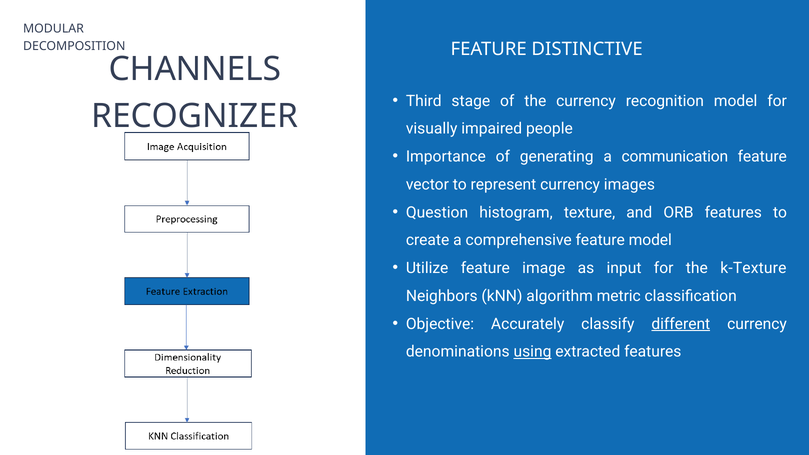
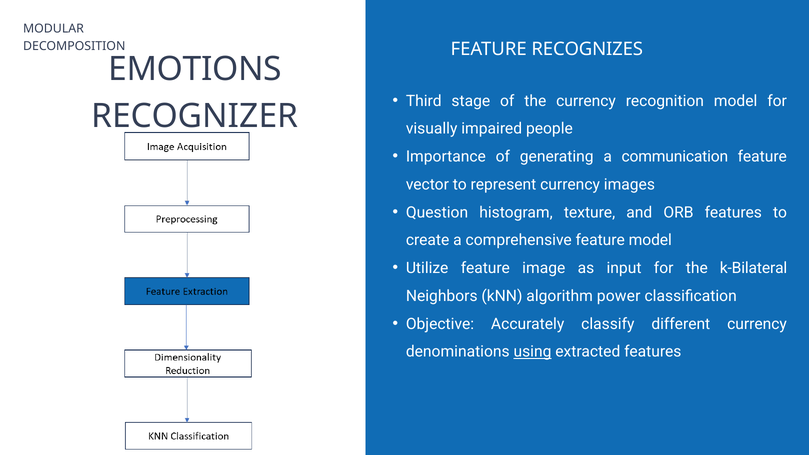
DISTINCTIVE: DISTINCTIVE -> RECOGNIZES
CHANNELS: CHANNELS -> EMOTIONS
k-Texture: k-Texture -> k-Bilateral
metric: metric -> power
different underline: present -> none
